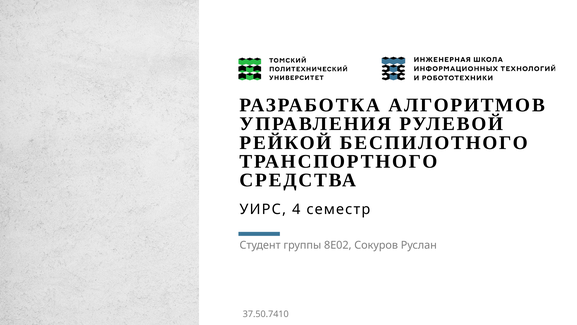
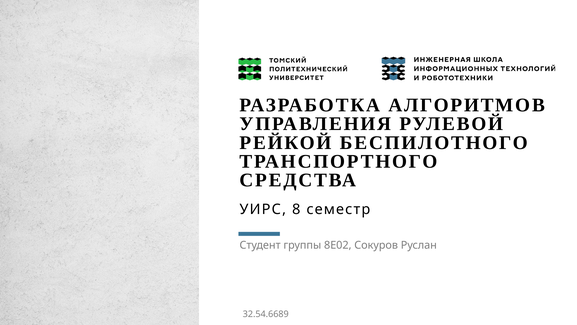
4: 4 -> 8
37.50.7410: 37.50.7410 -> 32.54.6689
